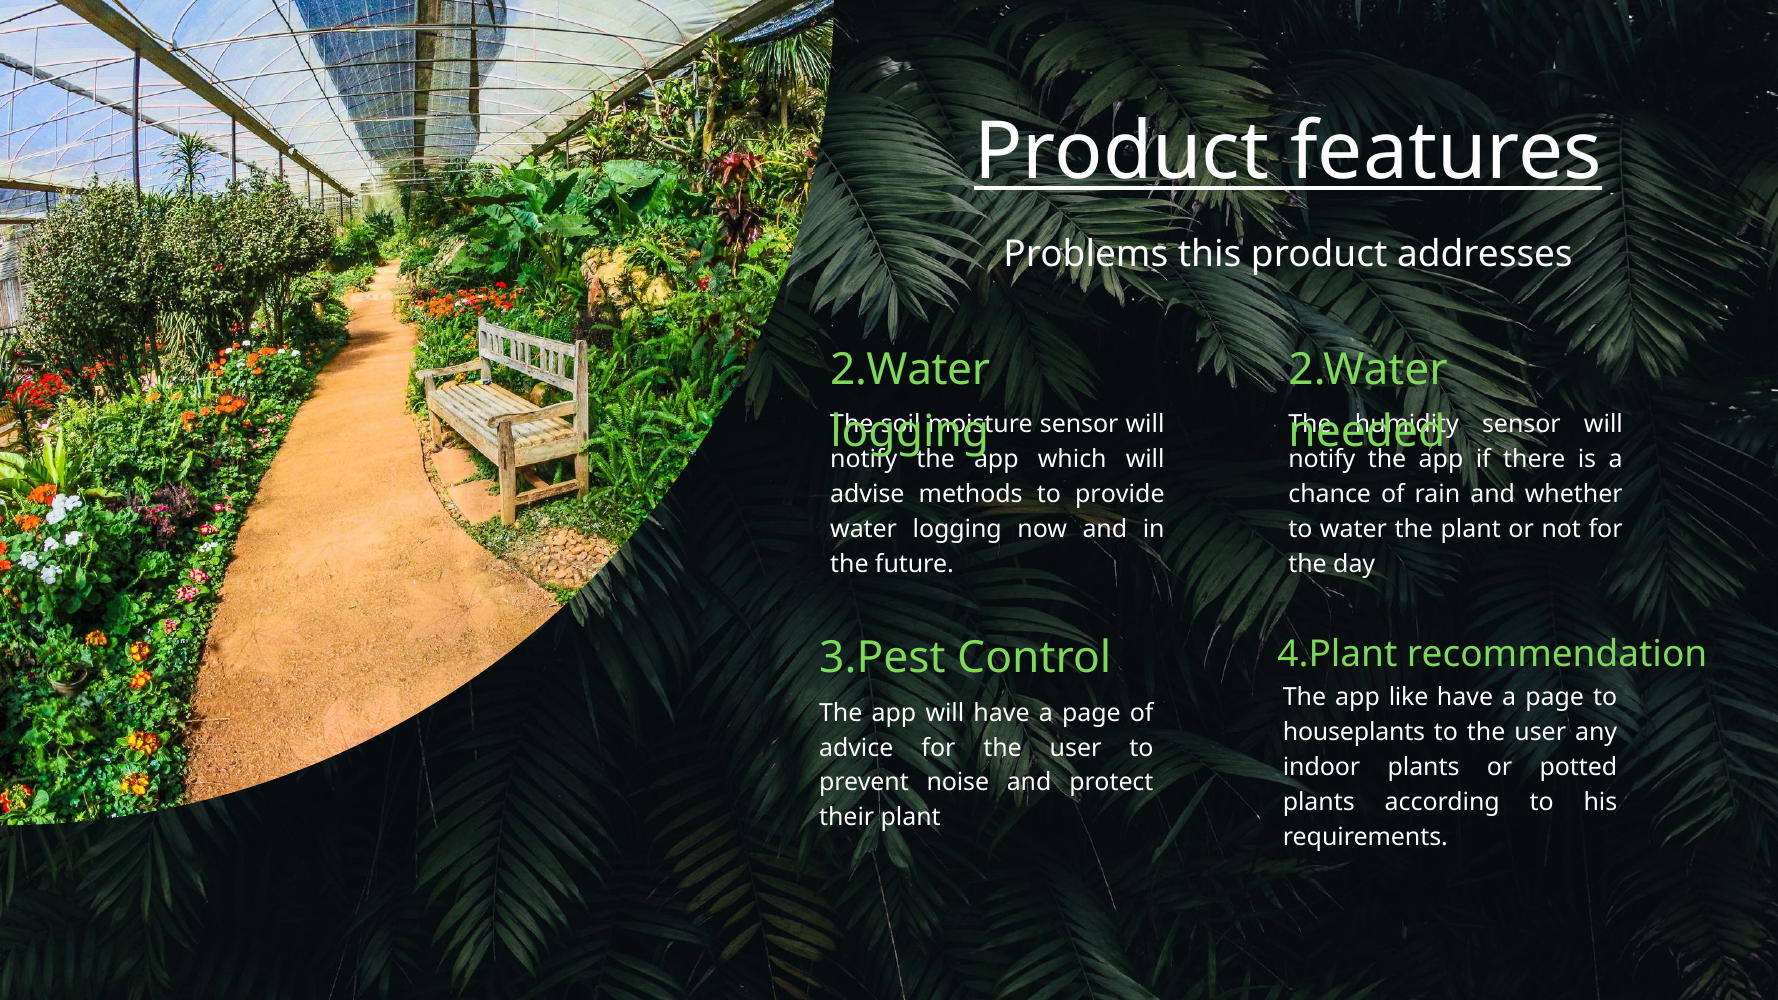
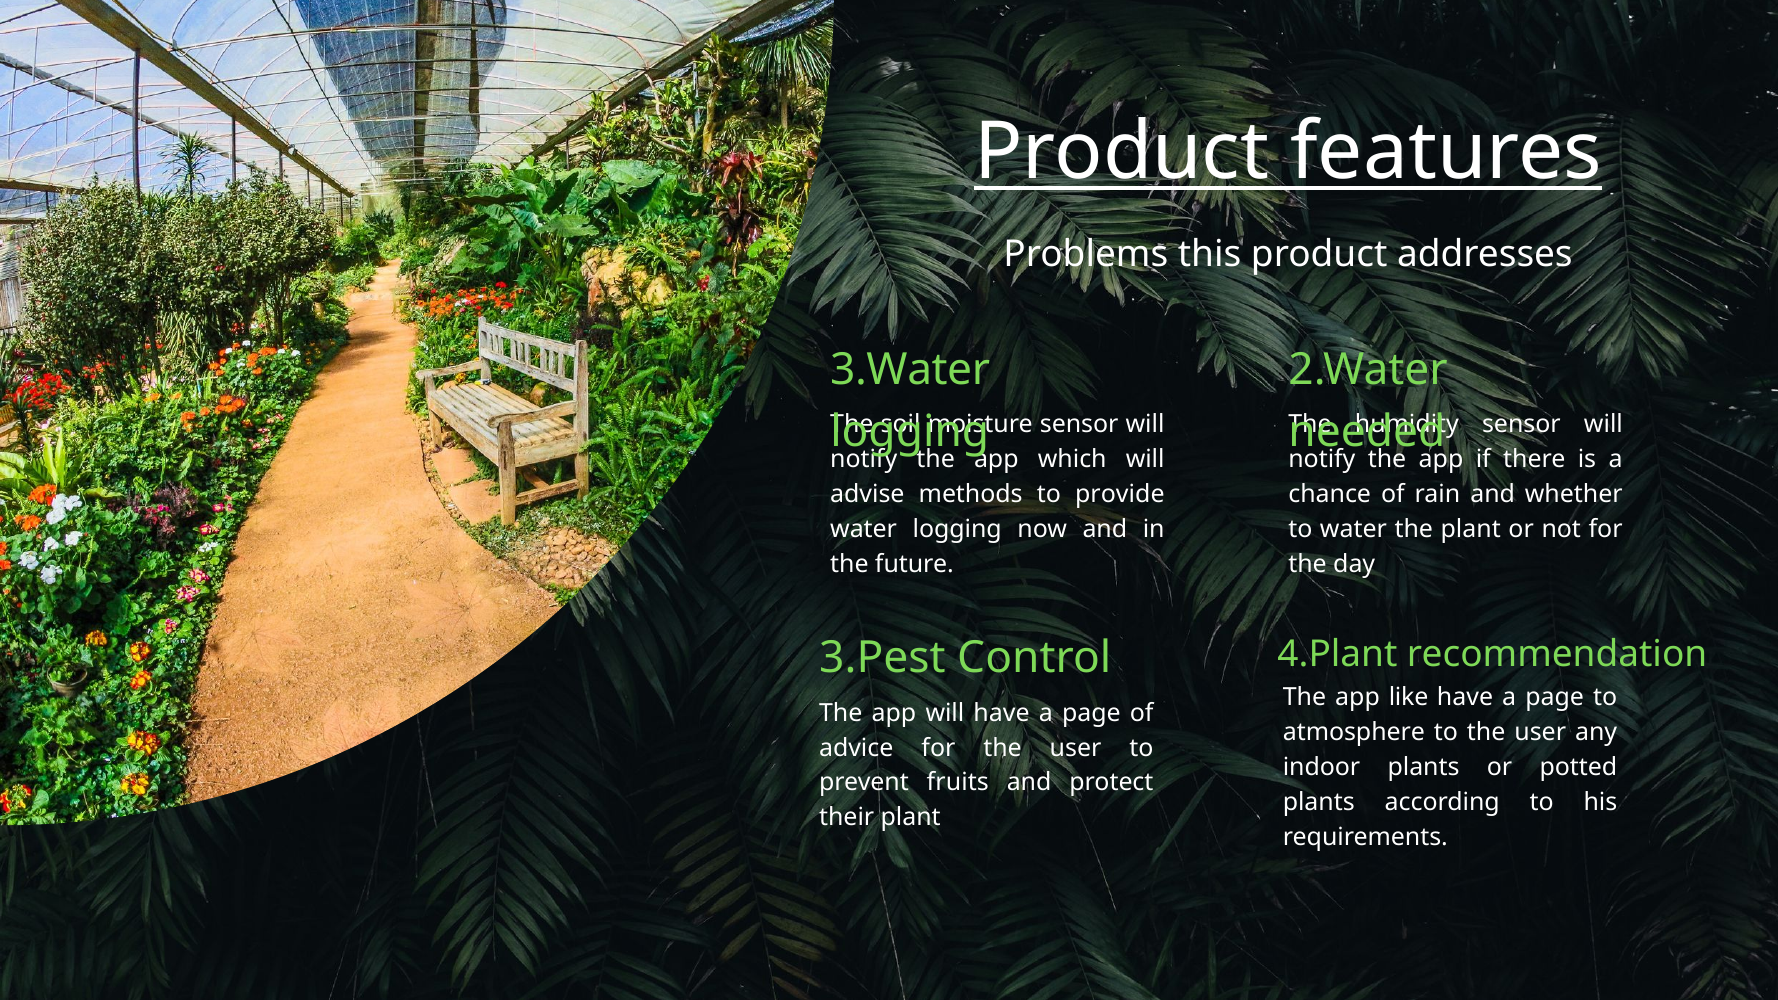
2.Water at (910, 370): 2.Water -> 3.Water
houseplants: houseplants -> atmosphere
noise: noise -> fruits
